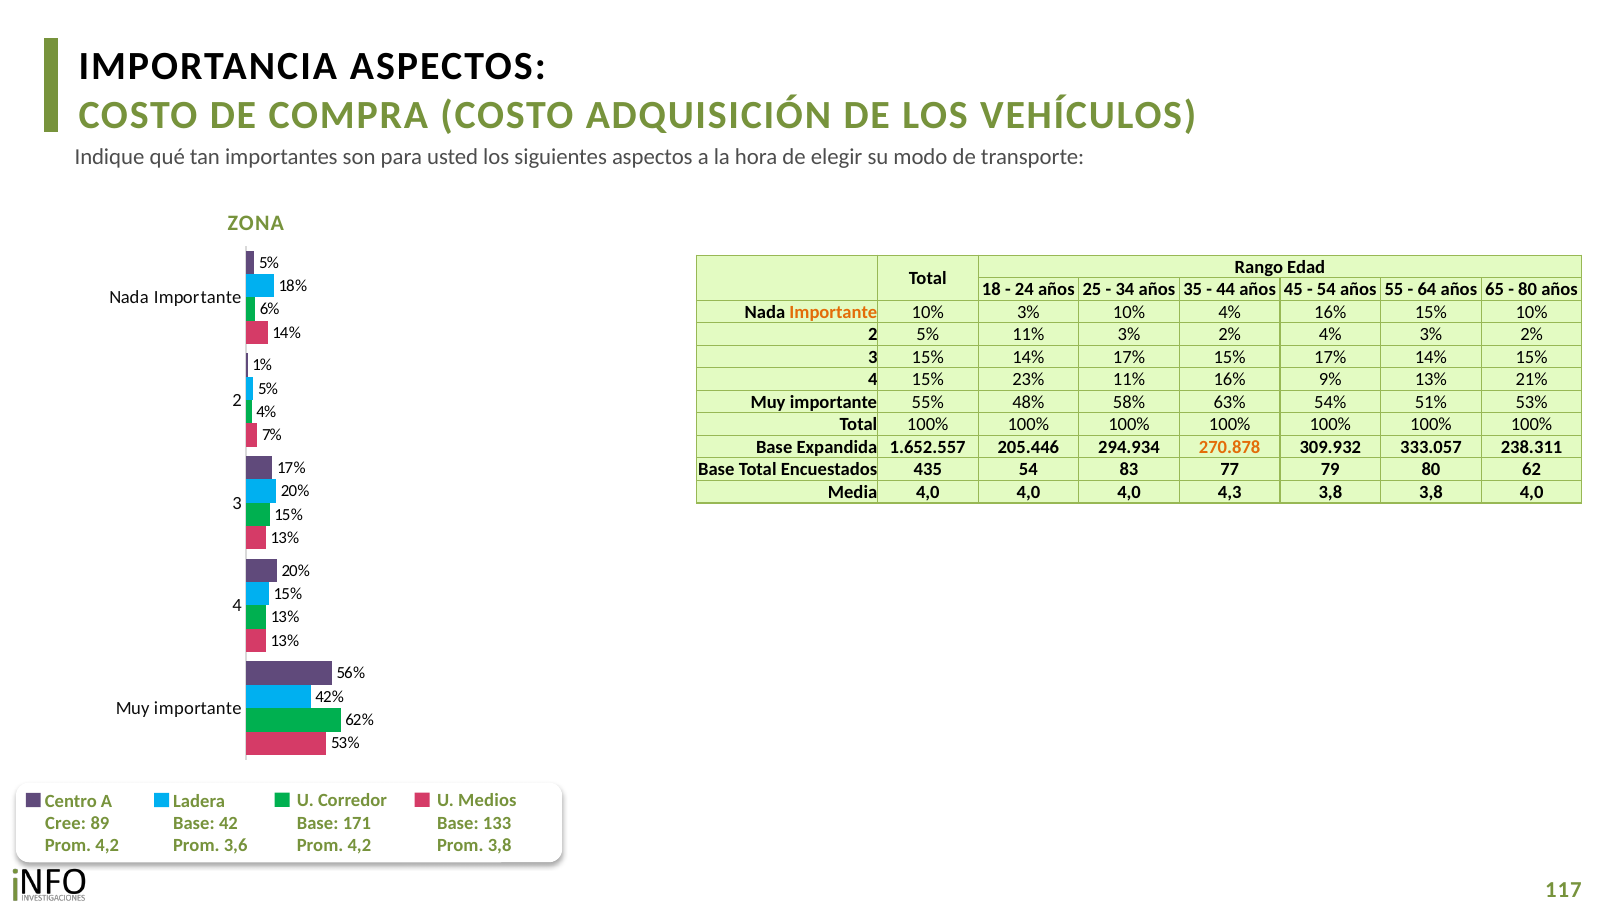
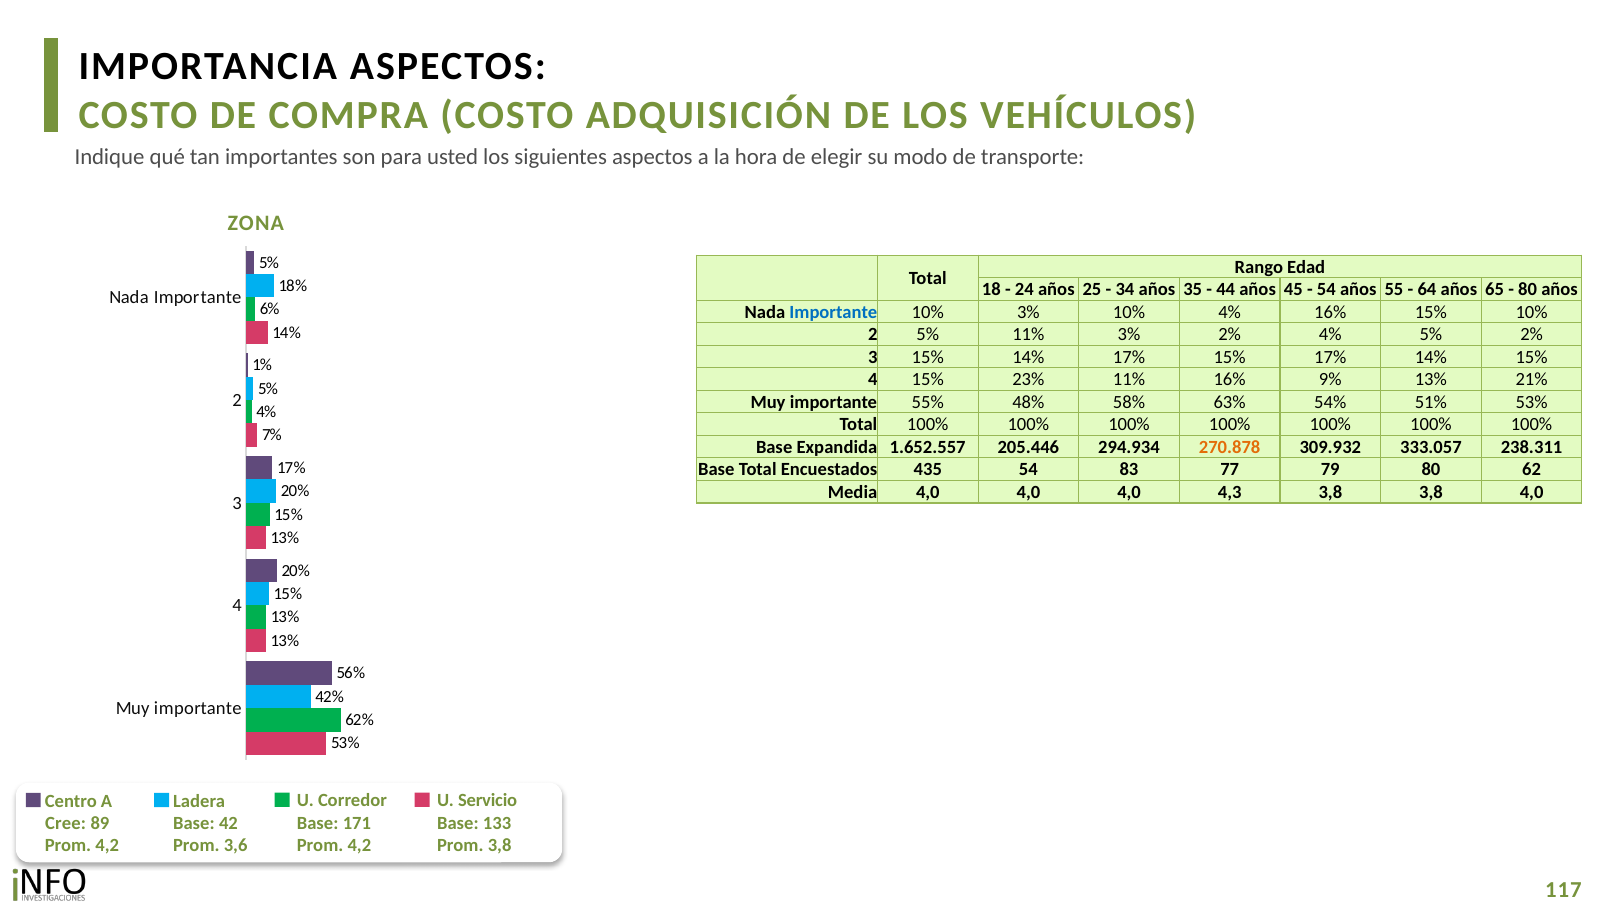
Importante at (833, 312) colour: orange -> blue
4% 3%: 3% -> 5%
Medios: Medios -> Servicio
